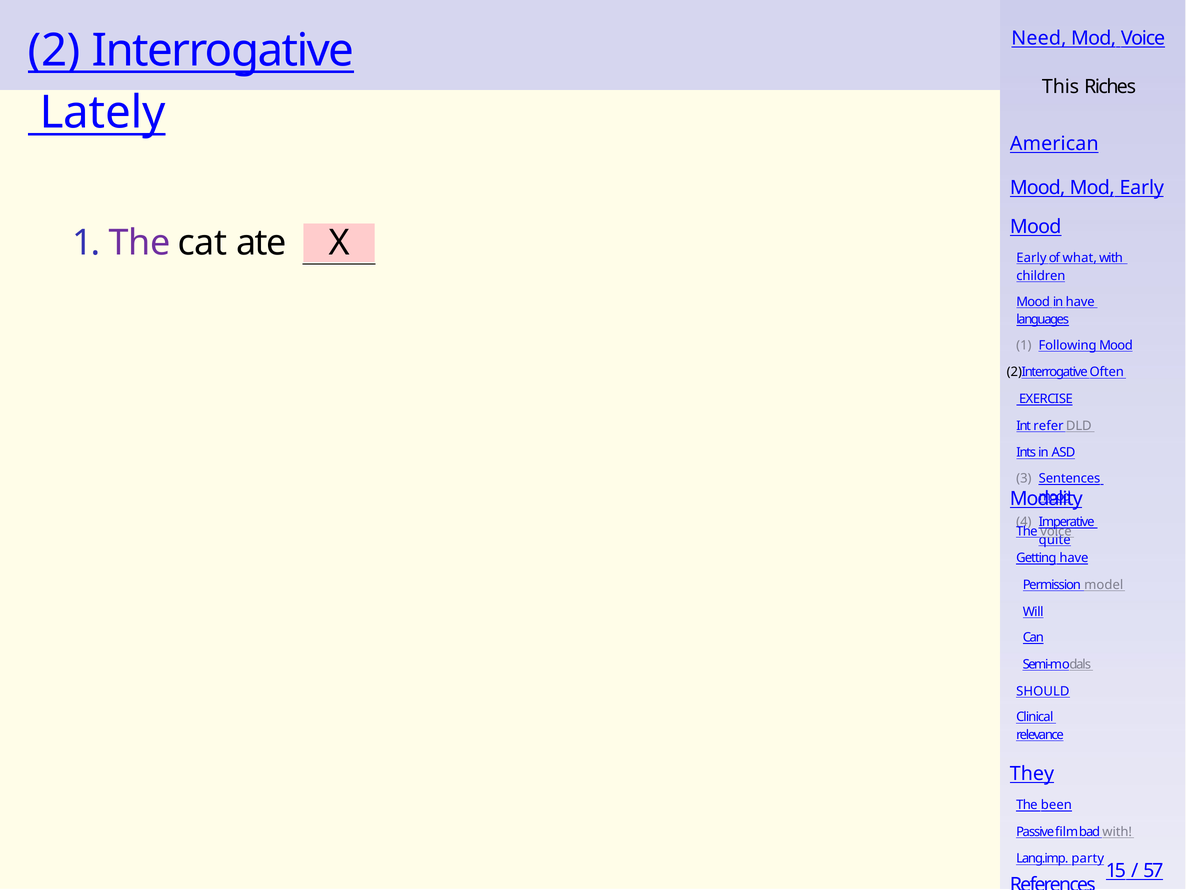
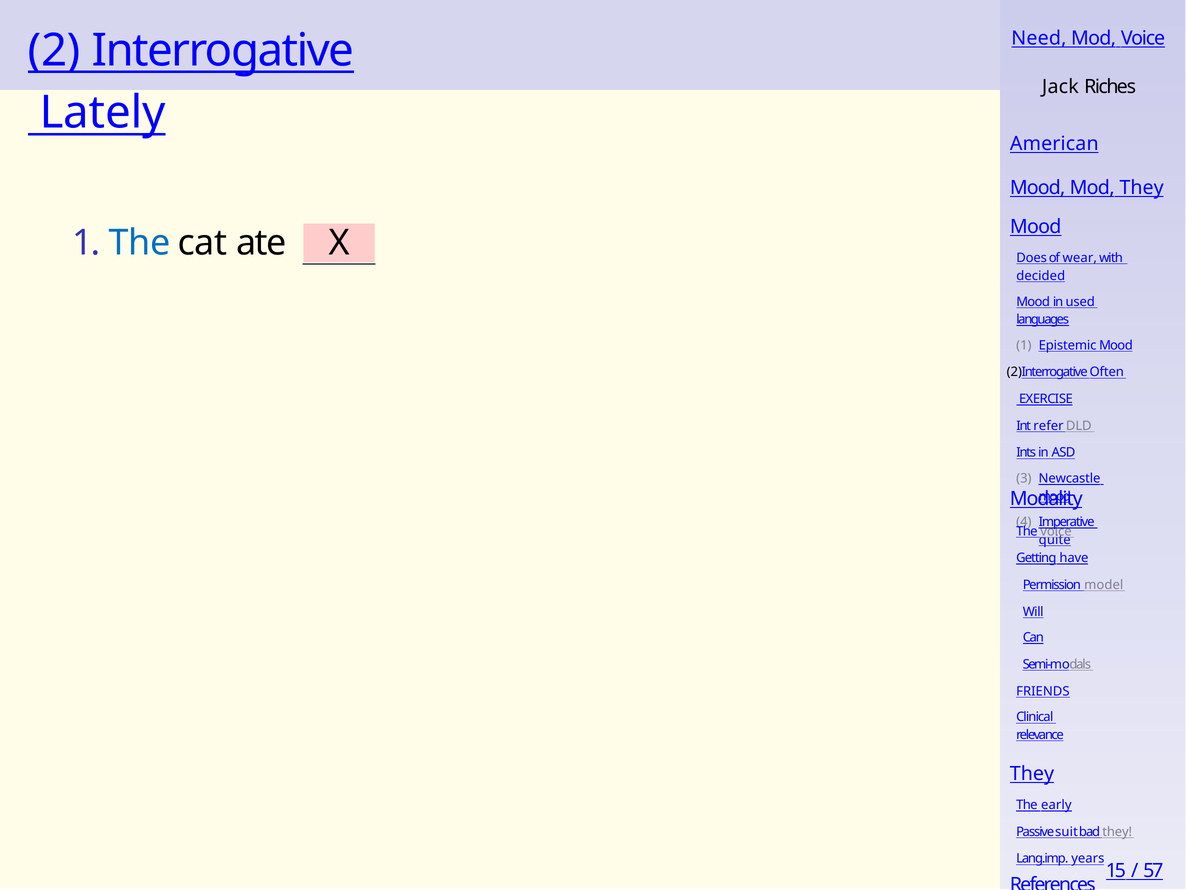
This: This -> Jack
Mod Early: Early -> They
The at (140, 243) colour: purple -> blue
Early at (1031, 258): Early -> Does
what: what -> wear
children: children -> decided
in have: have -> used
Following: Following -> Epistemic
Sentences: Sentences -> Newcastle
SHOULD: SHOULD -> FRIENDS
been: been -> early
film: film -> suit
bad with: with -> they
party: party -> years
